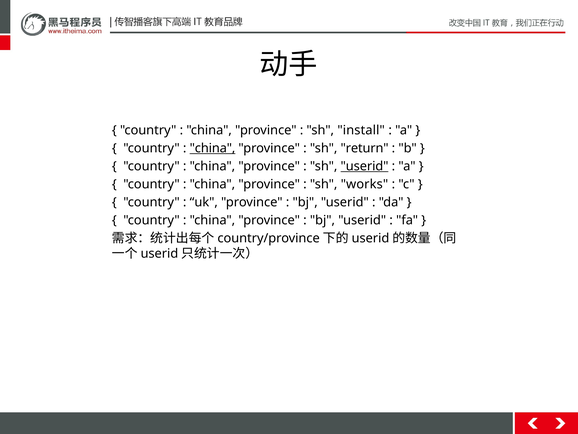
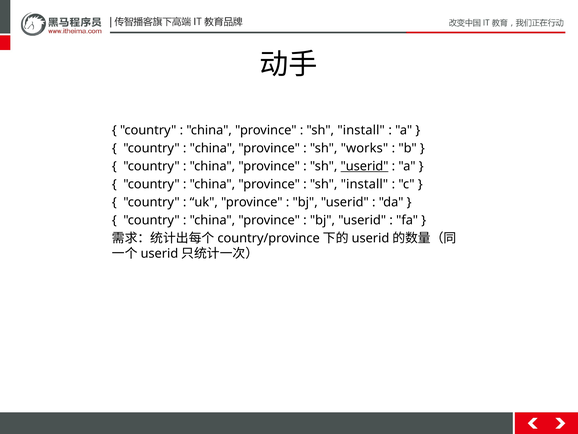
china at (213, 148) underline: present -> none
return: return -> works
works at (364, 184): works -> install
